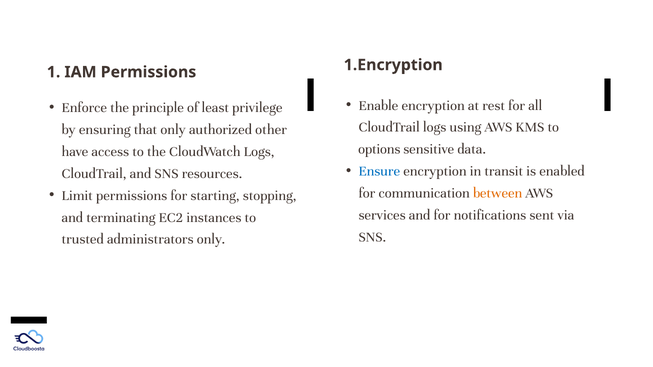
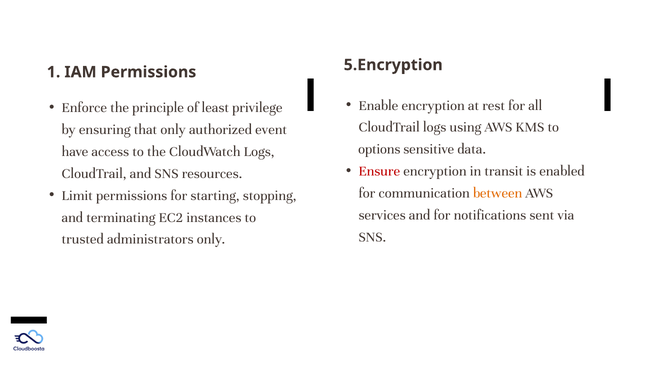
1.Encryption: 1.Encryption -> 5.Encryption
other: other -> event
Ensure colour: blue -> red
